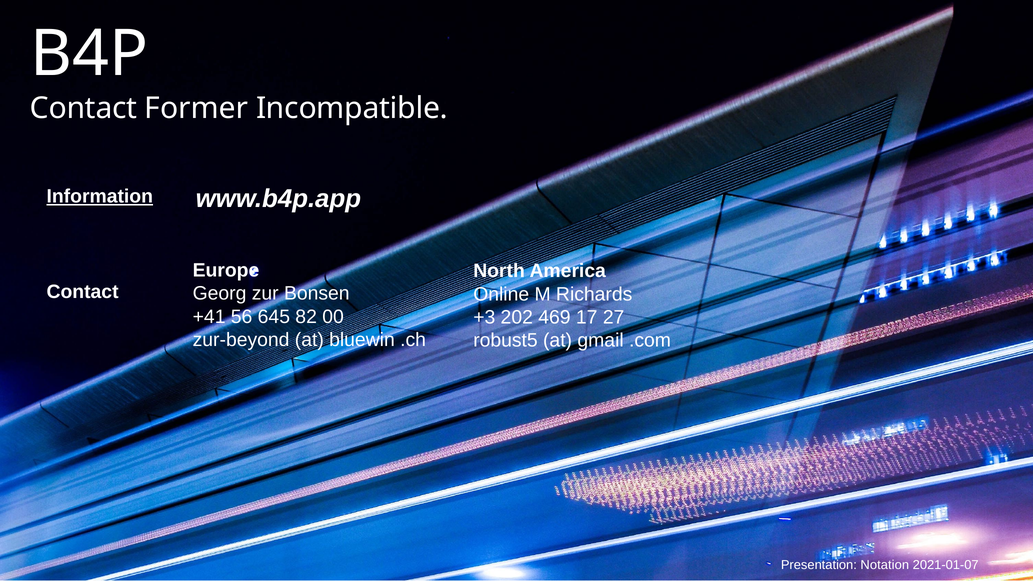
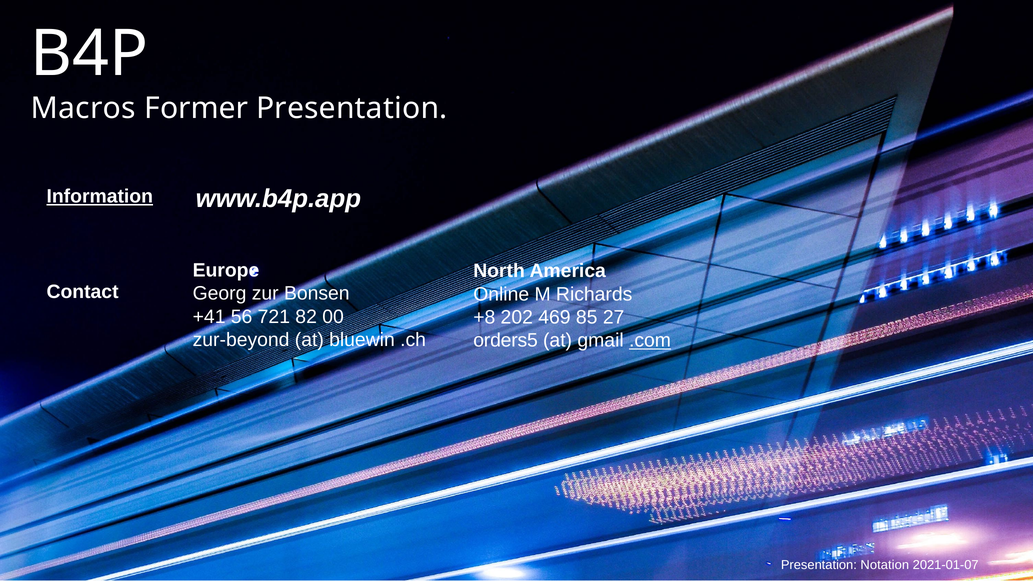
Contact at (84, 108): Contact -> Macros
Former Incompatible: Incompatible -> Presentation
645: 645 -> 721
+3: +3 -> +8
17: 17 -> 85
robust5: robust5 -> orders5
.com underline: none -> present
